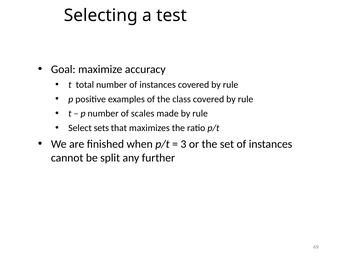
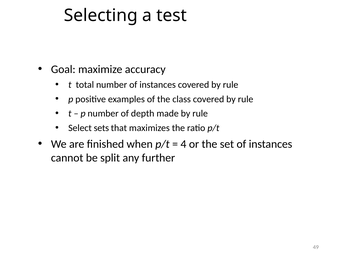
scales: scales -> depth
3: 3 -> 4
